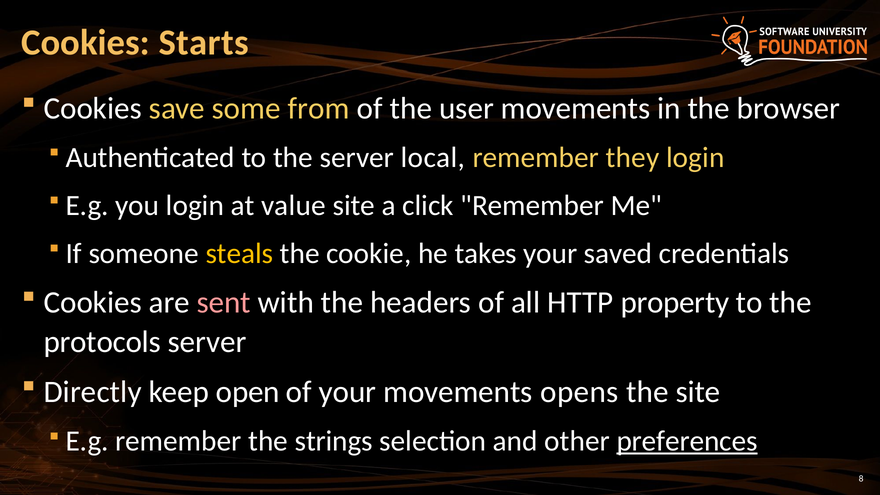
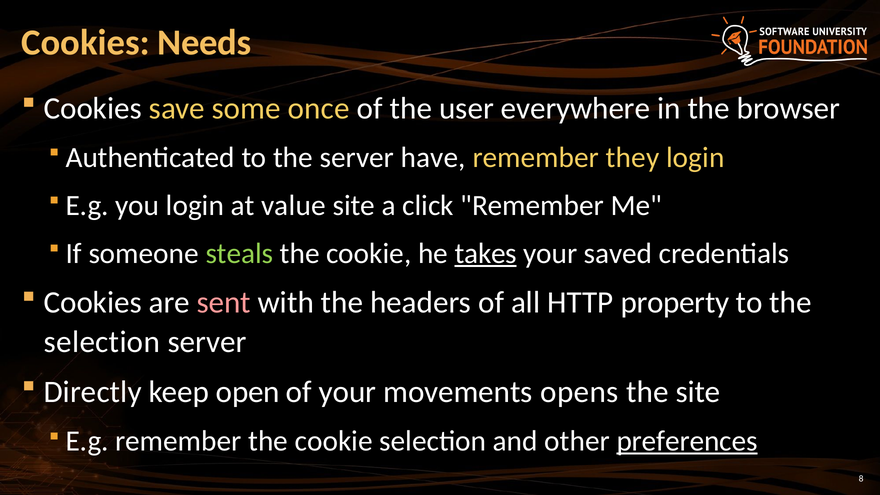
Starts: Starts -> Needs
from: from -> once
user movements: movements -> everywhere
local: local -> have
steals colour: yellow -> light green
takes underline: none -> present
protocols at (102, 342): protocols -> selection
remember the strings: strings -> cookie
